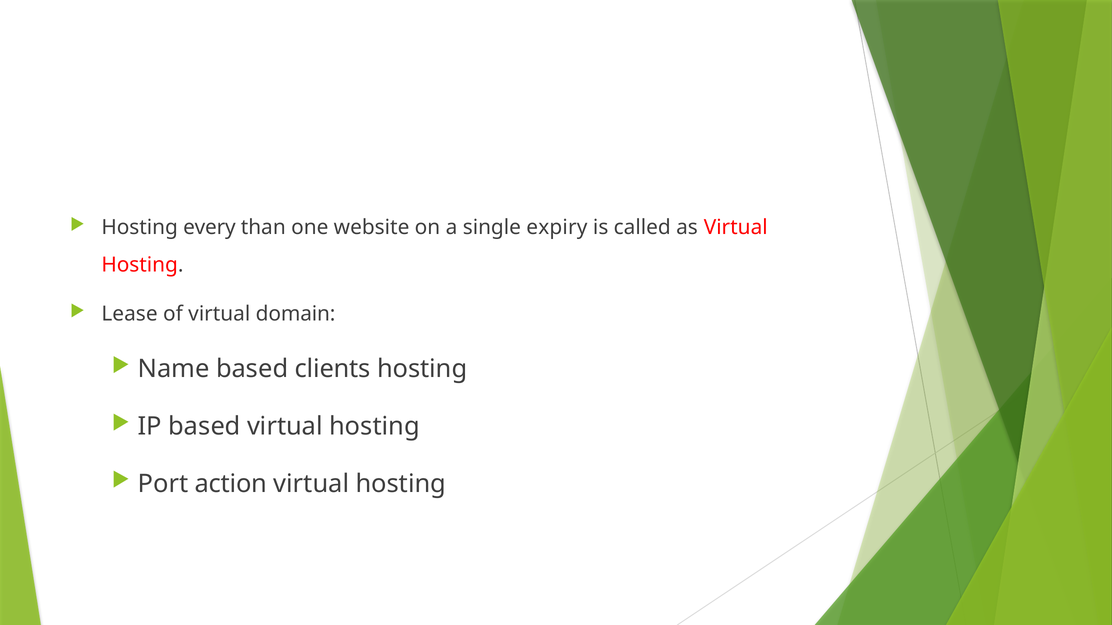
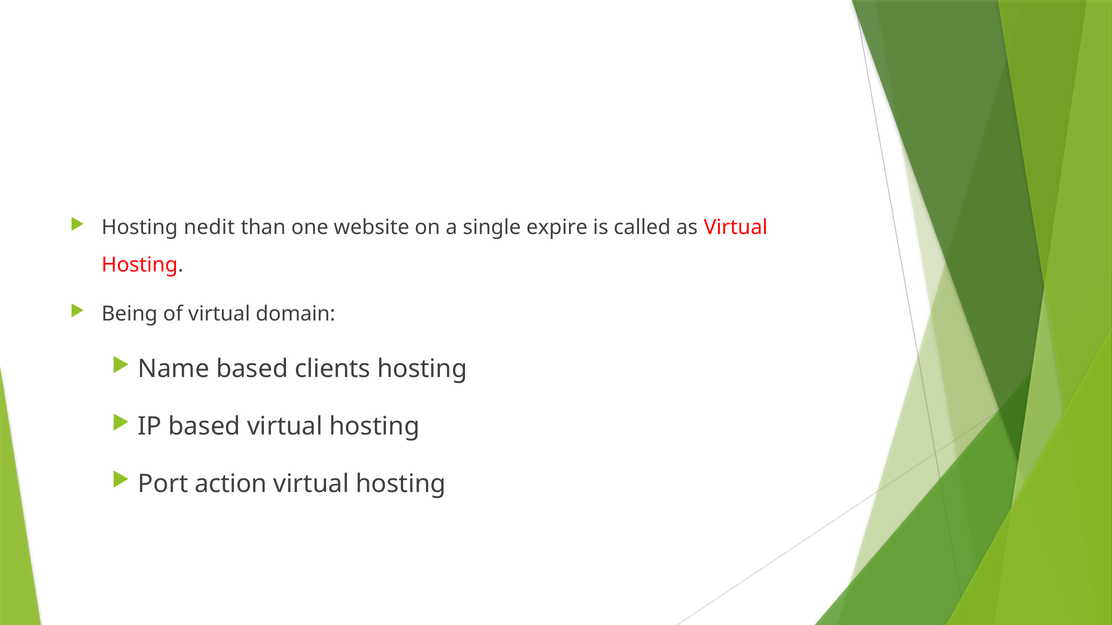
every: every -> nedit
expiry: expiry -> expire
Lease: Lease -> Being
